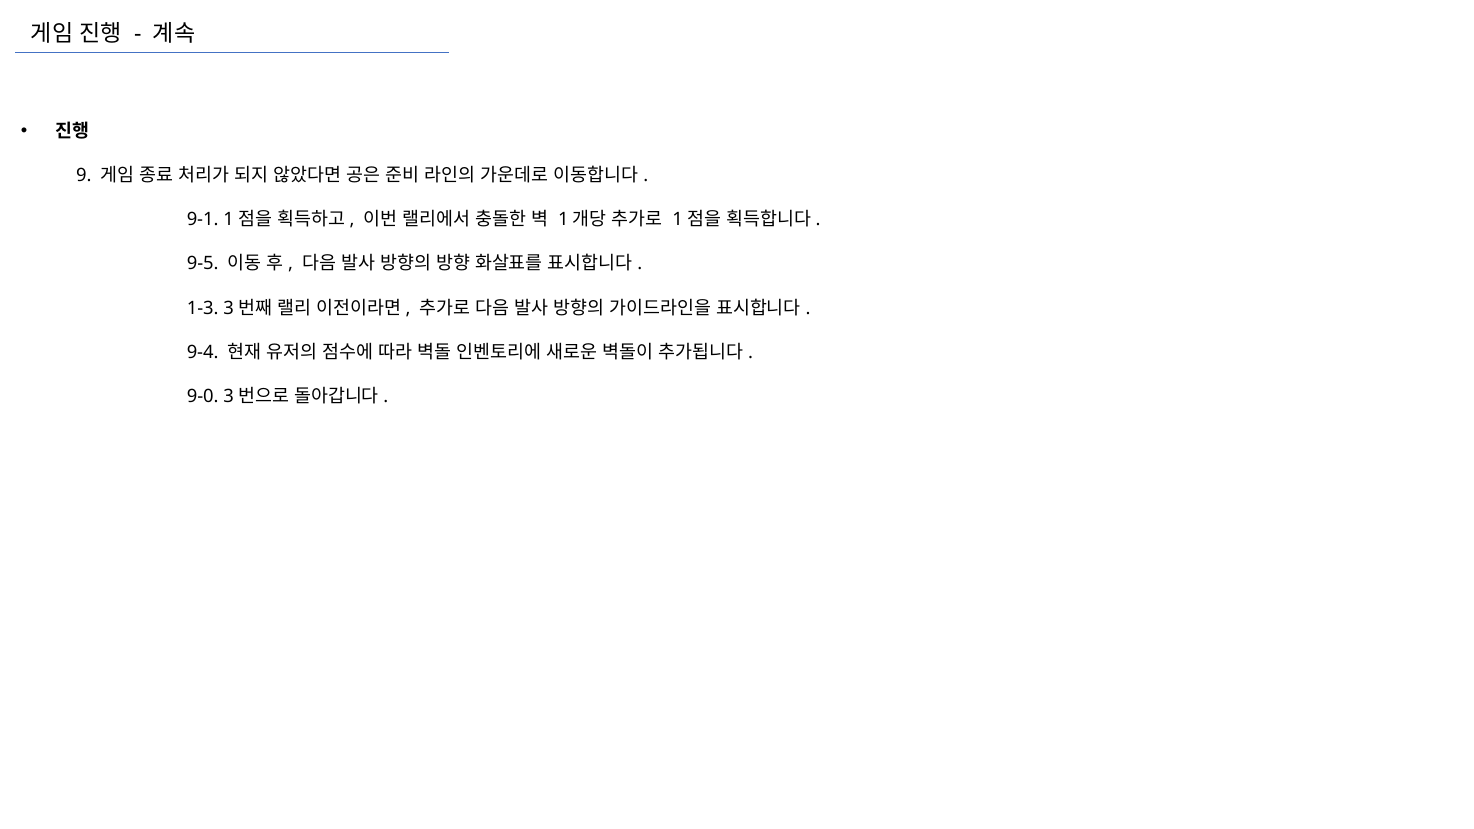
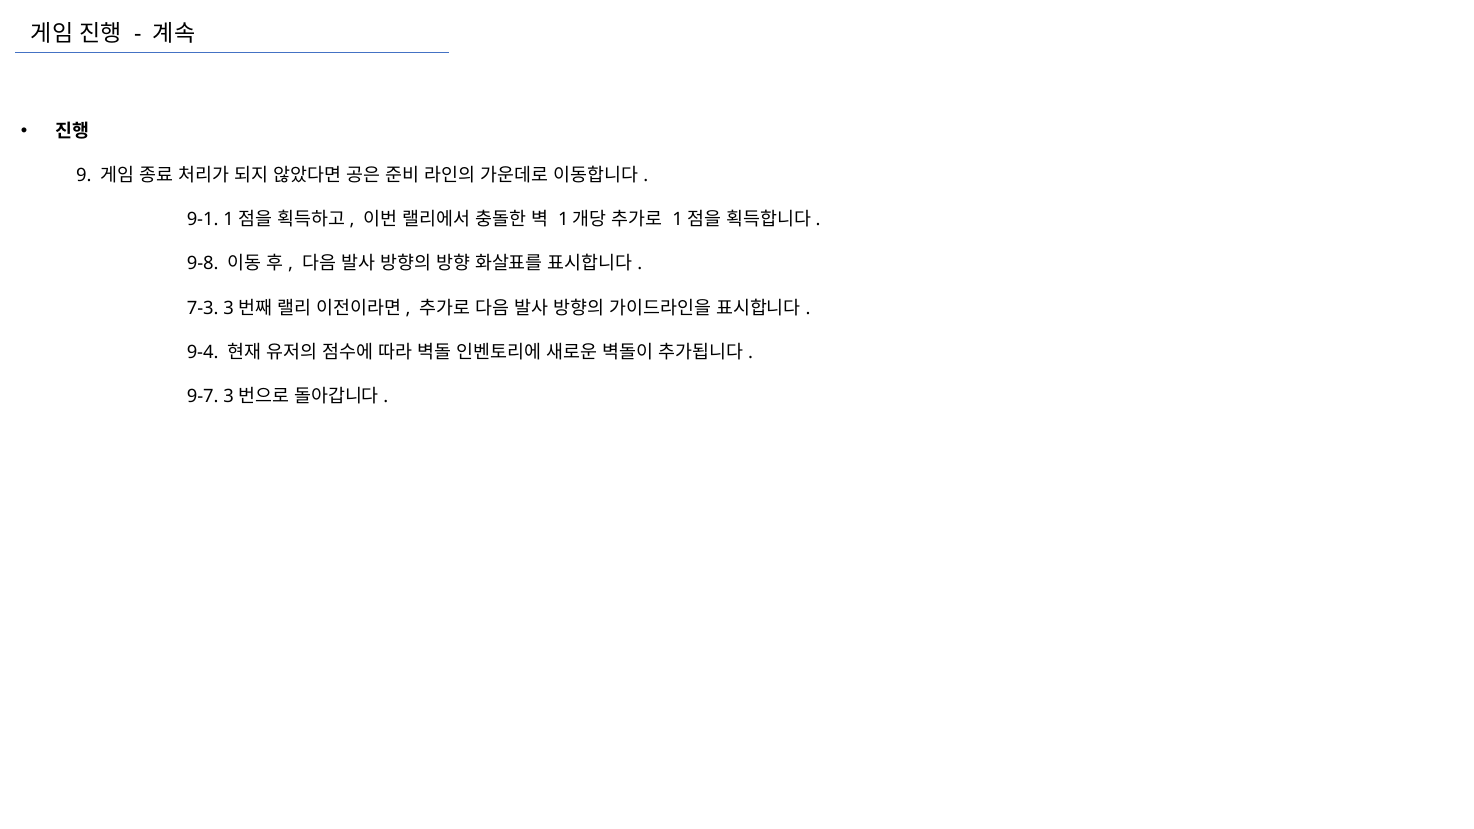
9-5: 9-5 -> 9-8
1-3: 1-3 -> 7-3
9-0: 9-0 -> 9-7
